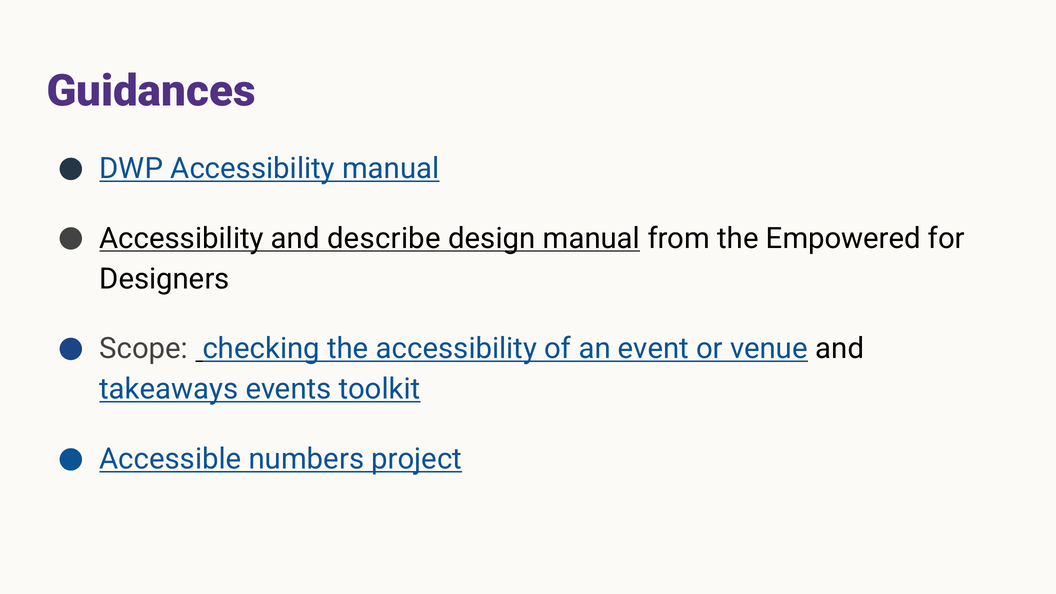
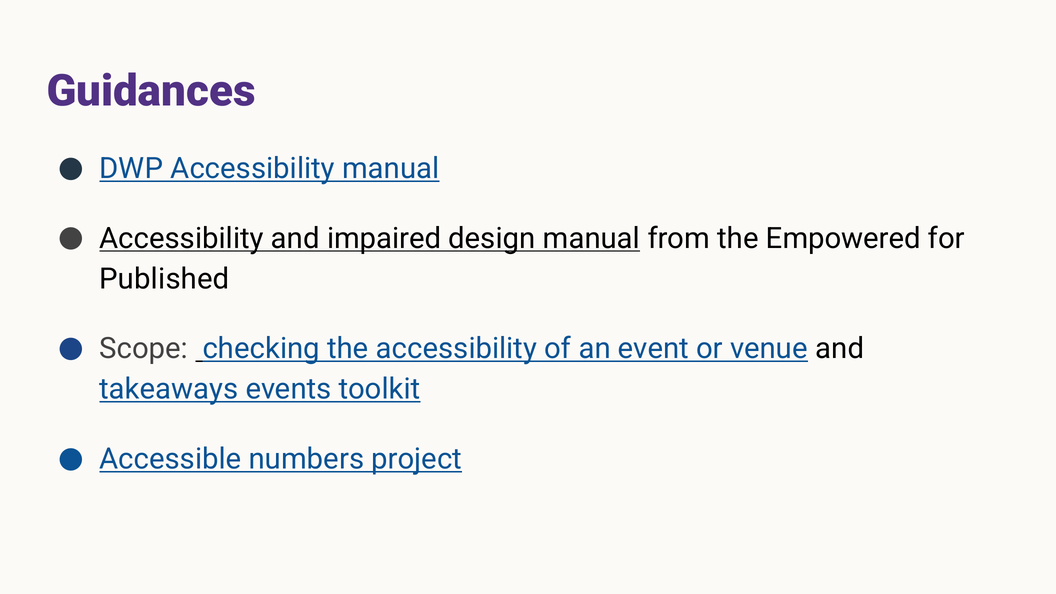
describe: describe -> impaired
Designers: Designers -> Published
